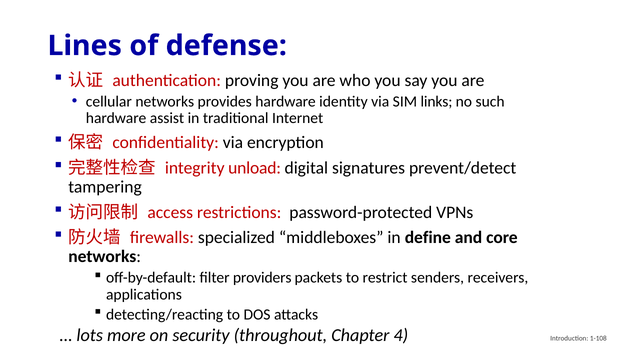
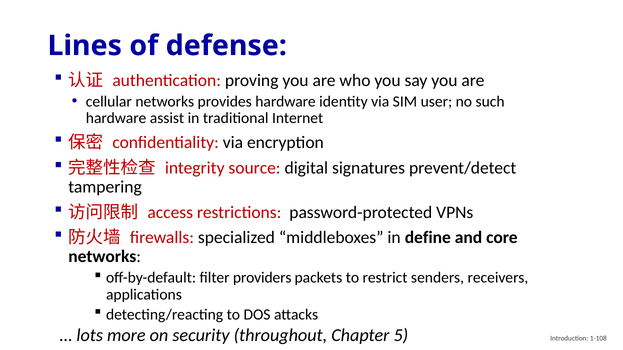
links: links -> user
unload: unload -> source
4: 4 -> 5
